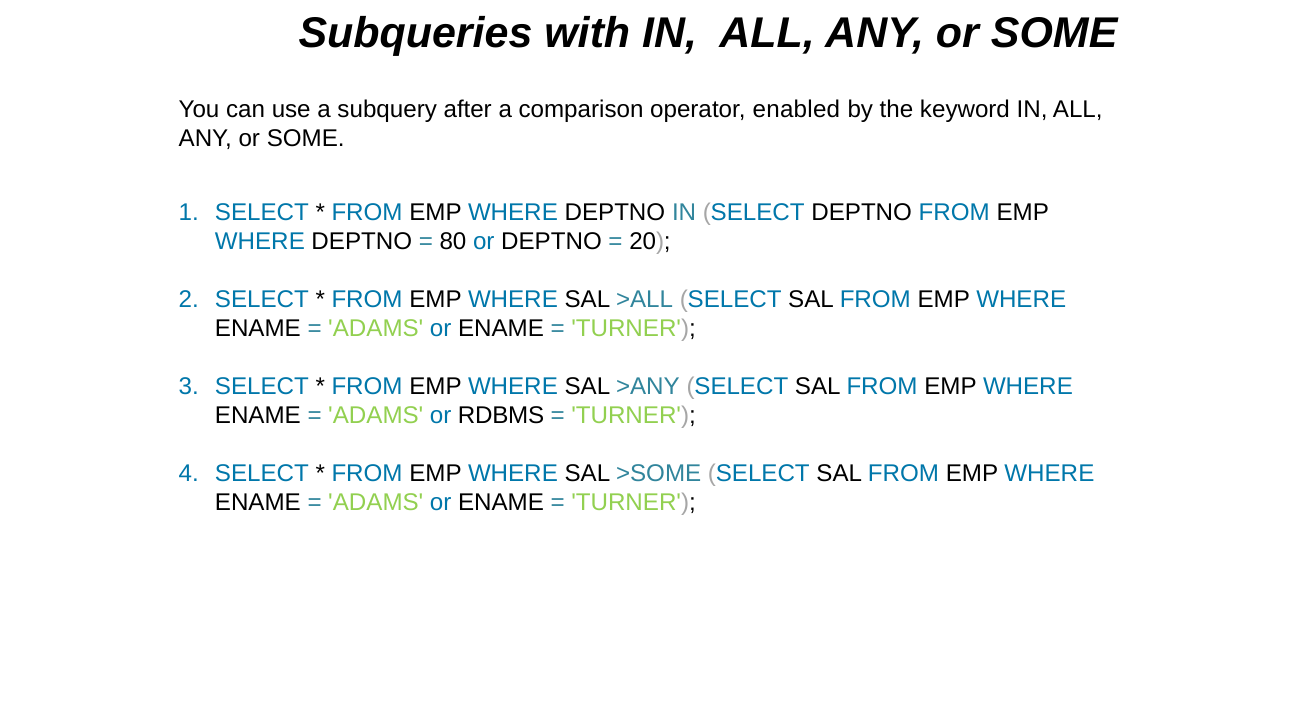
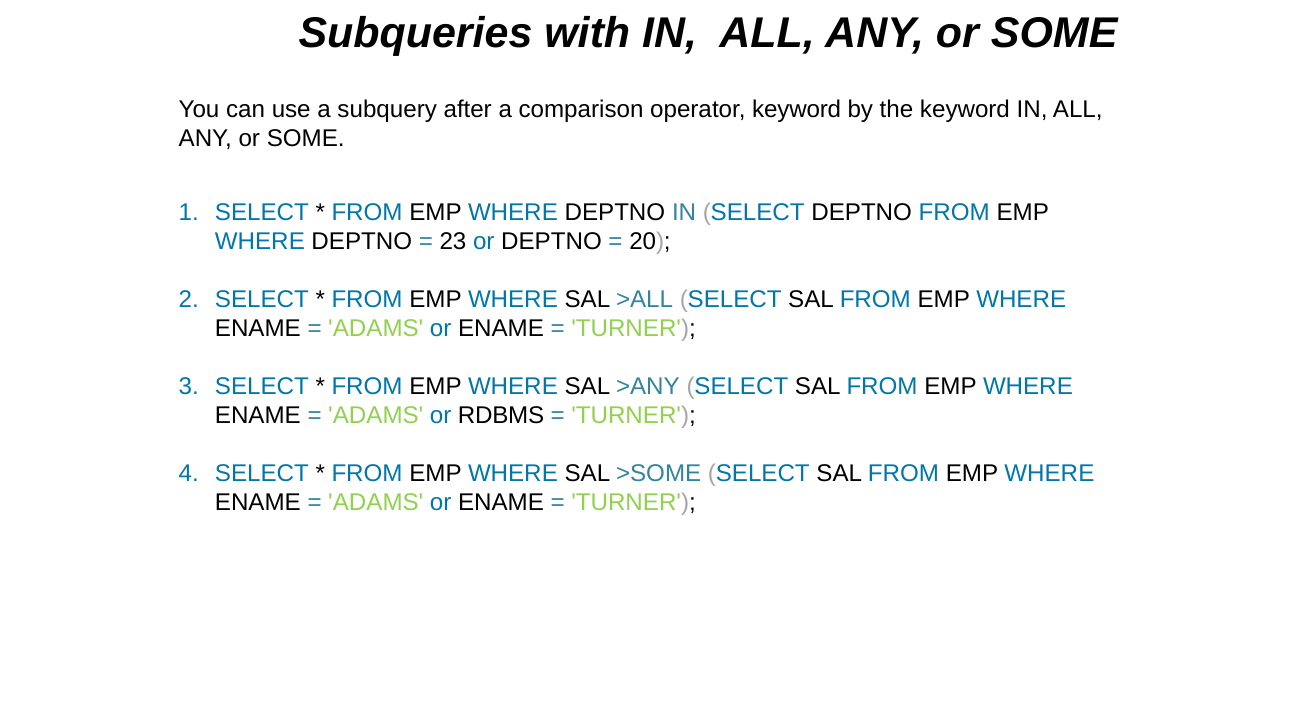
operator enabled: enabled -> keyword
80: 80 -> 23
